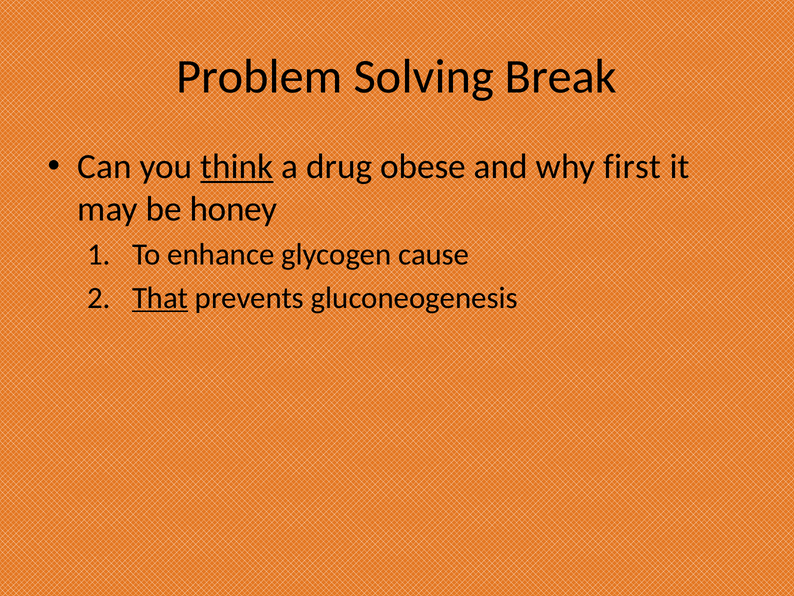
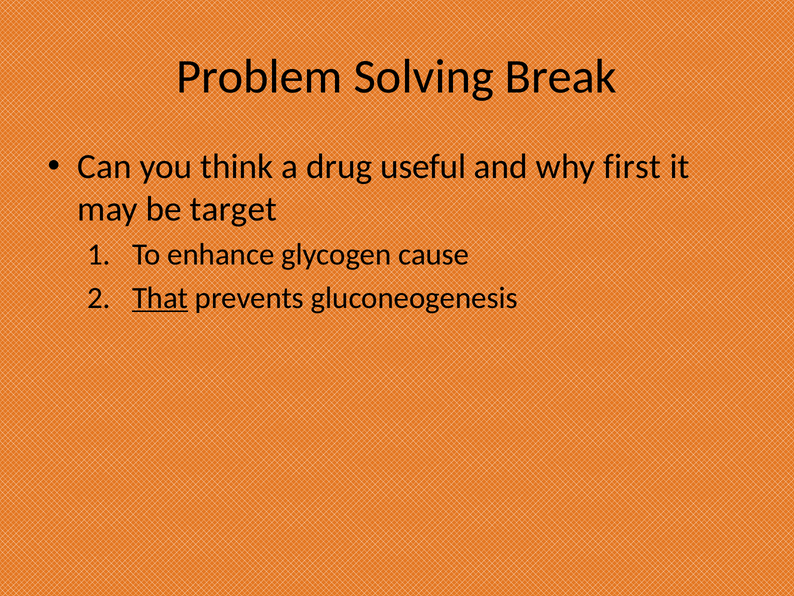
think underline: present -> none
obese: obese -> useful
honey: honey -> target
